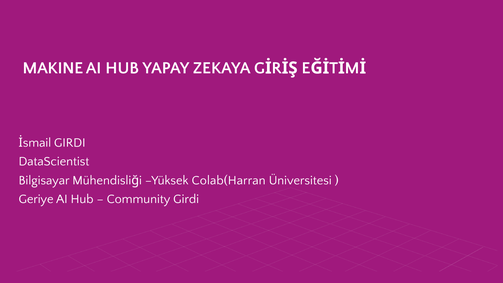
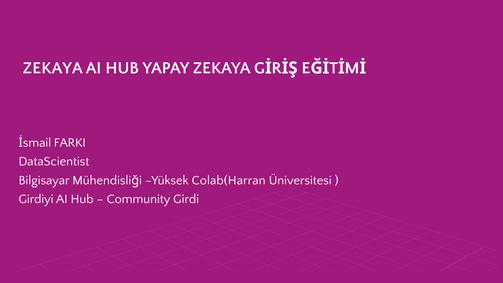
MAKINE at (53, 68): MAKINE -> ZEKAYA
GIRDI at (70, 143): GIRDI -> FARKI
Geriye: Geriye -> Girdiyi
